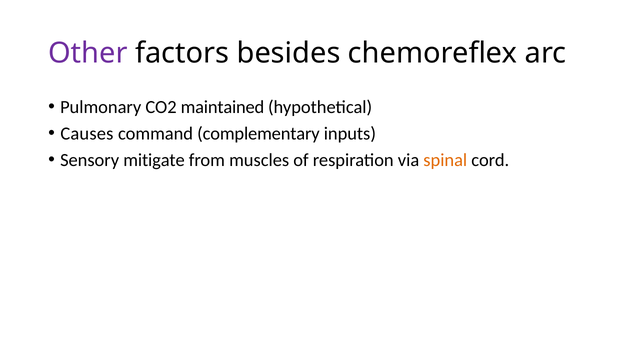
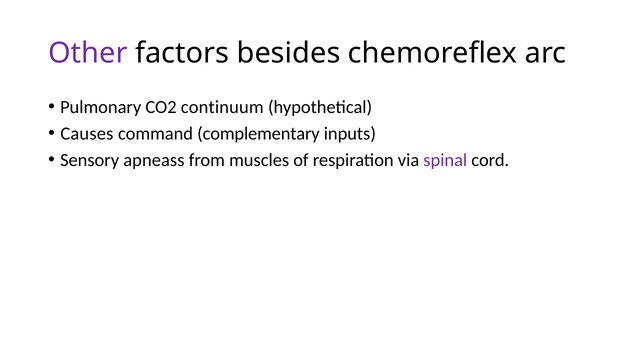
maintained: maintained -> continuum
mitigate: mitigate -> apneass
spinal colour: orange -> purple
